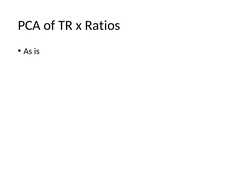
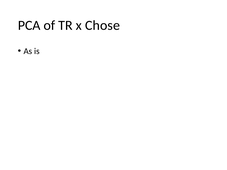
Ratios: Ratios -> Chose
